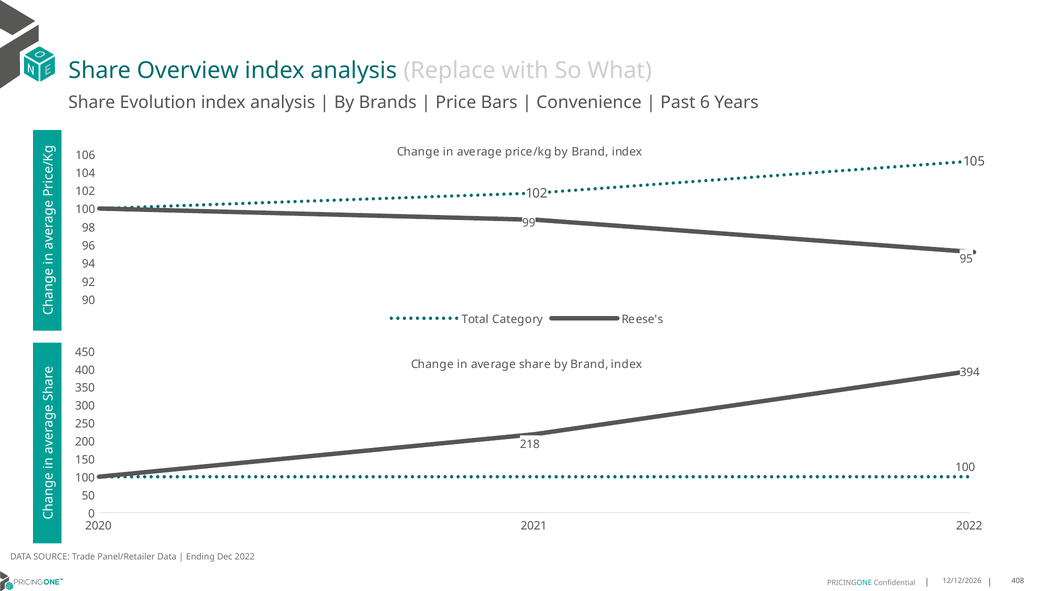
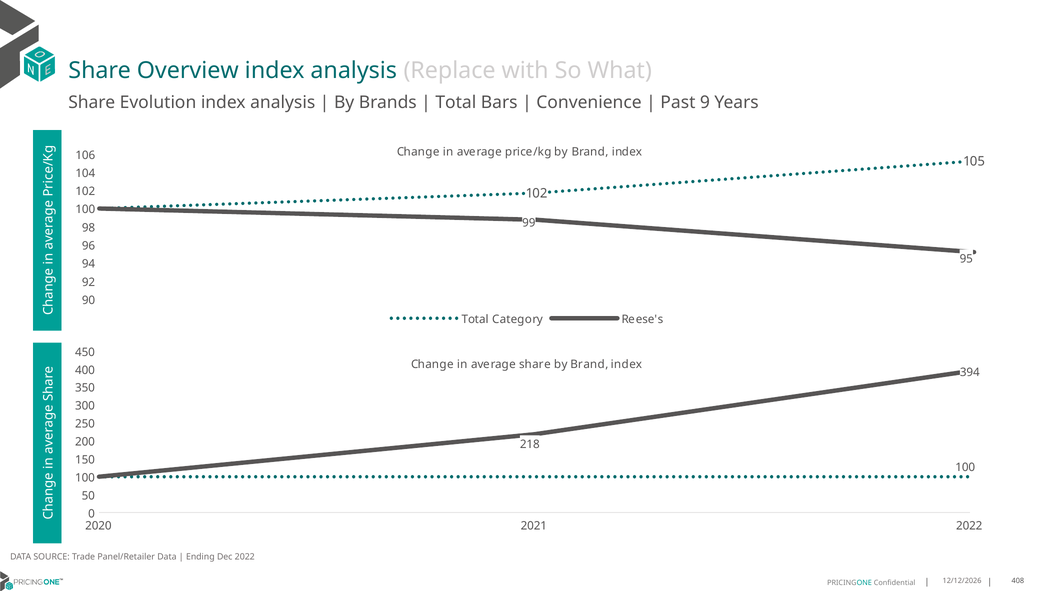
Price at (456, 102): Price -> Total
6: 6 -> 9
